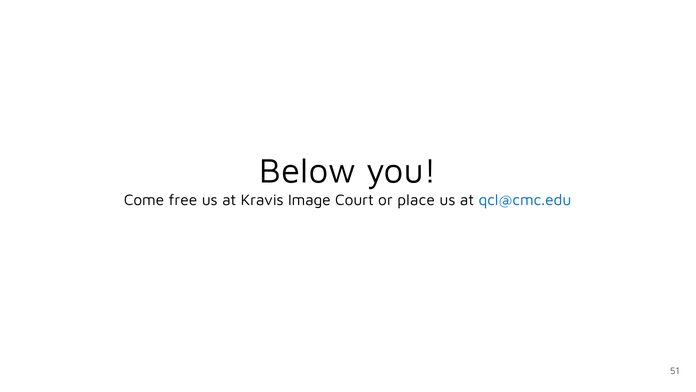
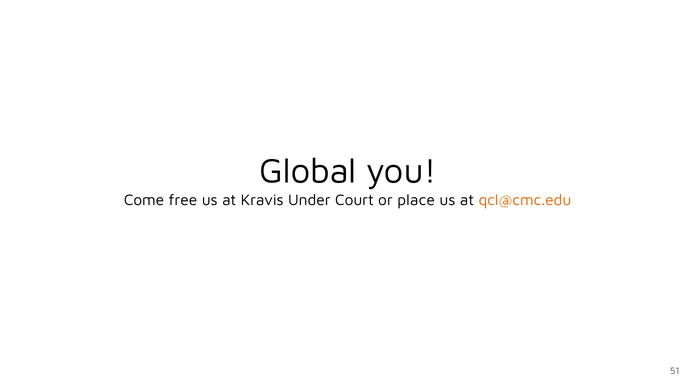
Below: Below -> Global
Image: Image -> Under
qcl@cmc.edu colour: blue -> orange
